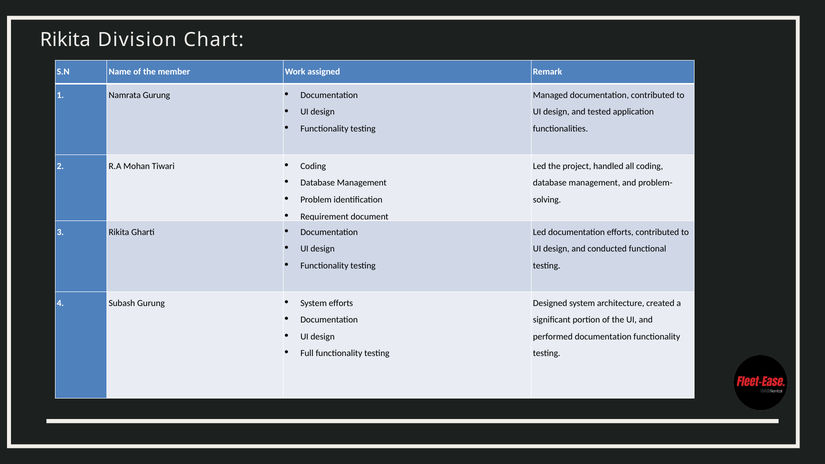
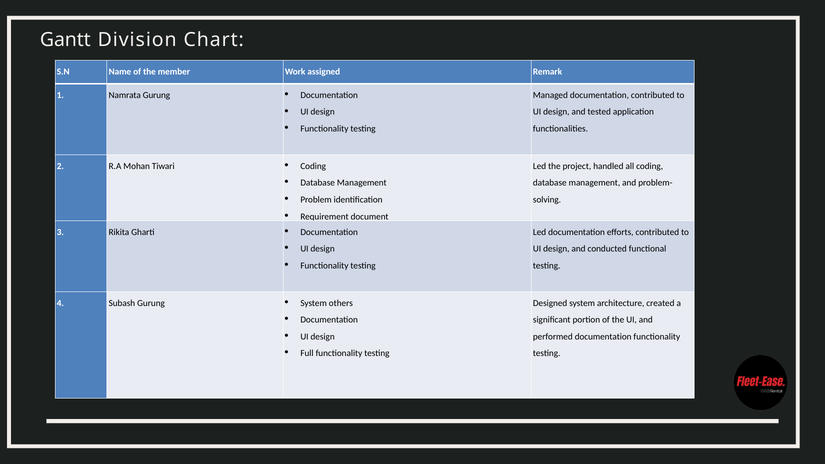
Rikita at (65, 40): Rikita -> Gantt
System efforts: efforts -> others
